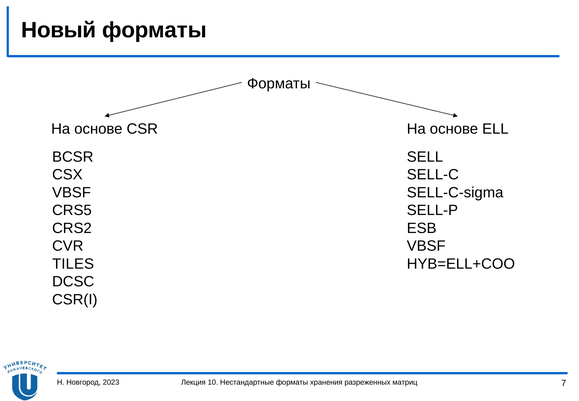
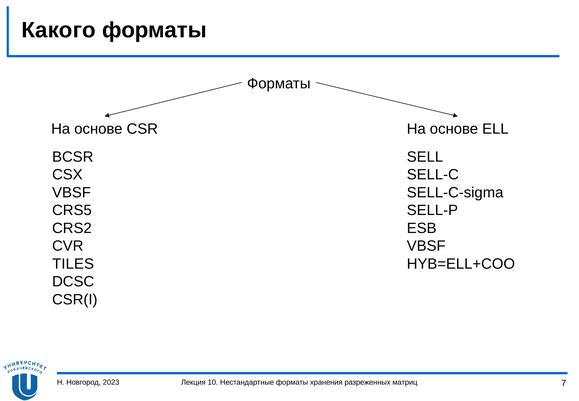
Новый: Новый -> Какого
